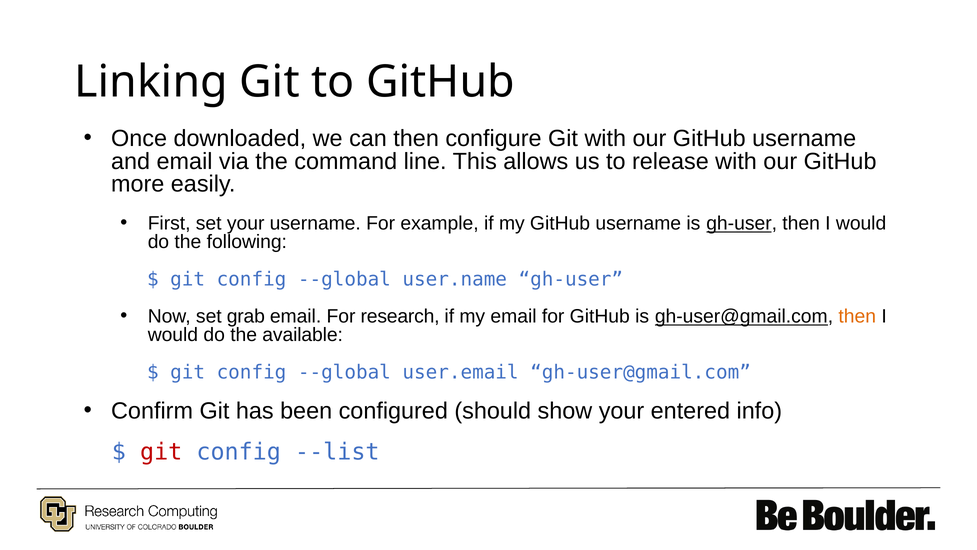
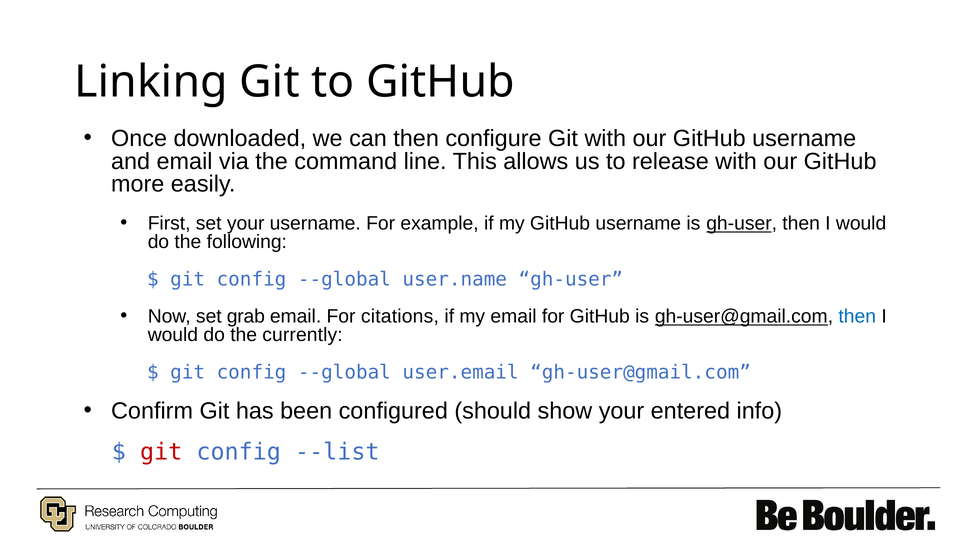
research: research -> citations
then at (857, 316) colour: orange -> blue
available: available -> currently
